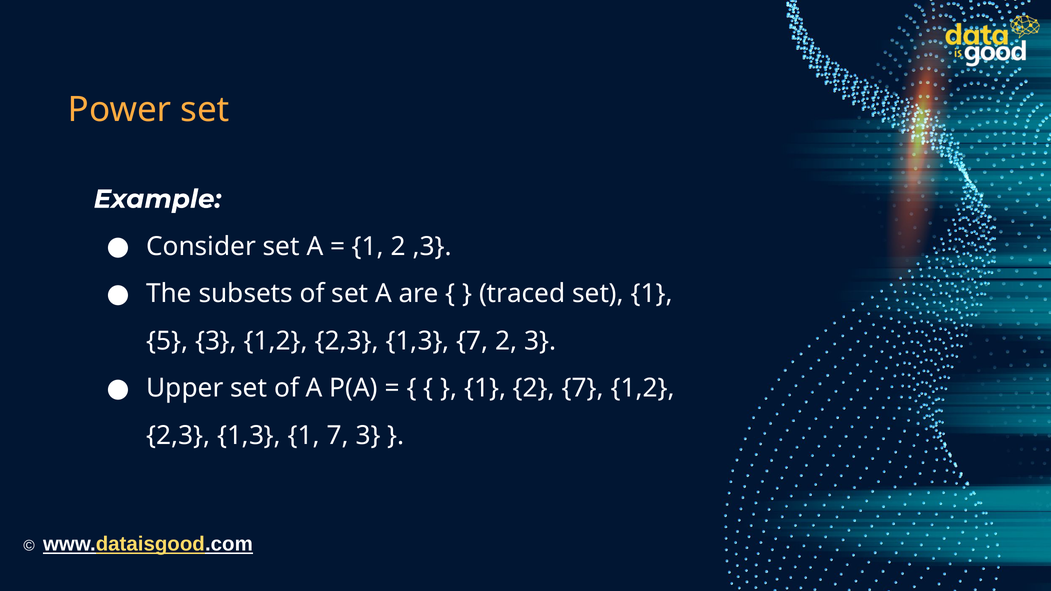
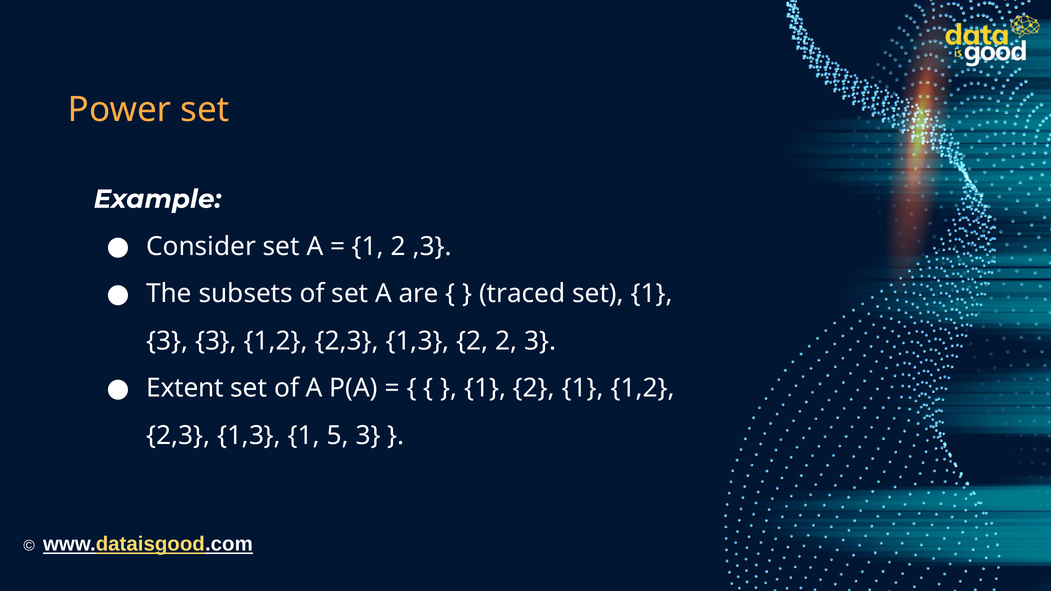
5 at (167, 341): 5 -> 3
1,3 7: 7 -> 2
Upper: Upper -> Extent
2 7: 7 -> 1
1 7: 7 -> 5
